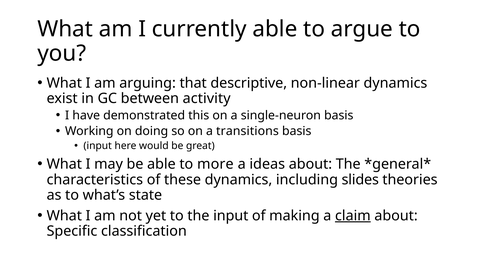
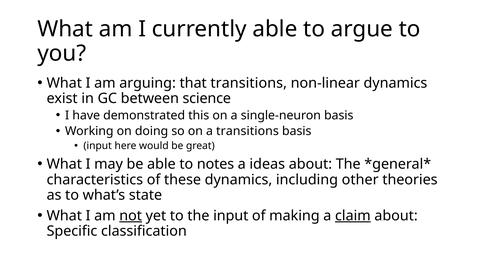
that descriptive: descriptive -> transitions
activity: activity -> science
more: more -> notes
slides: slides -> other
not underline: none -> present
